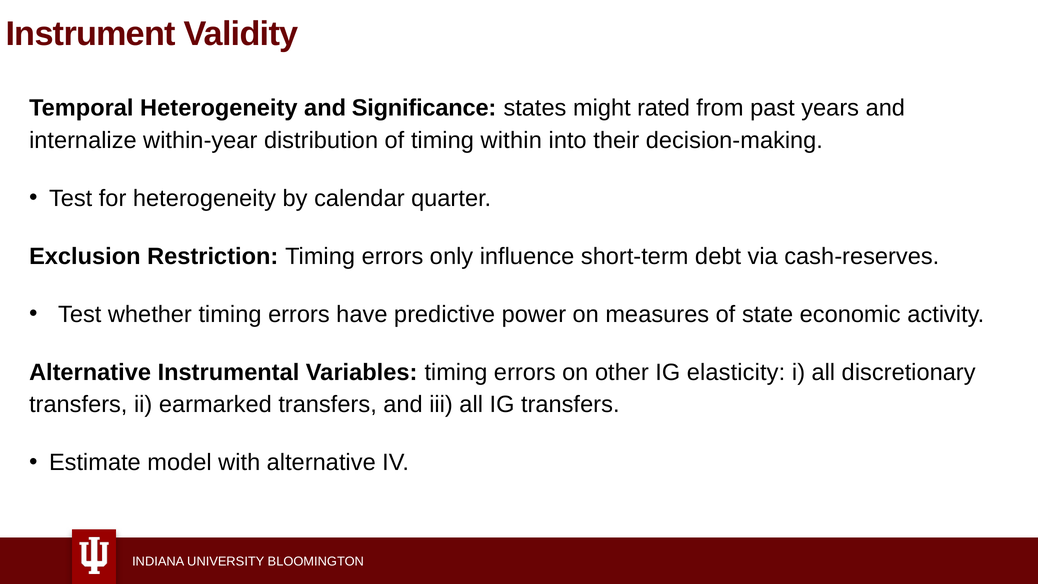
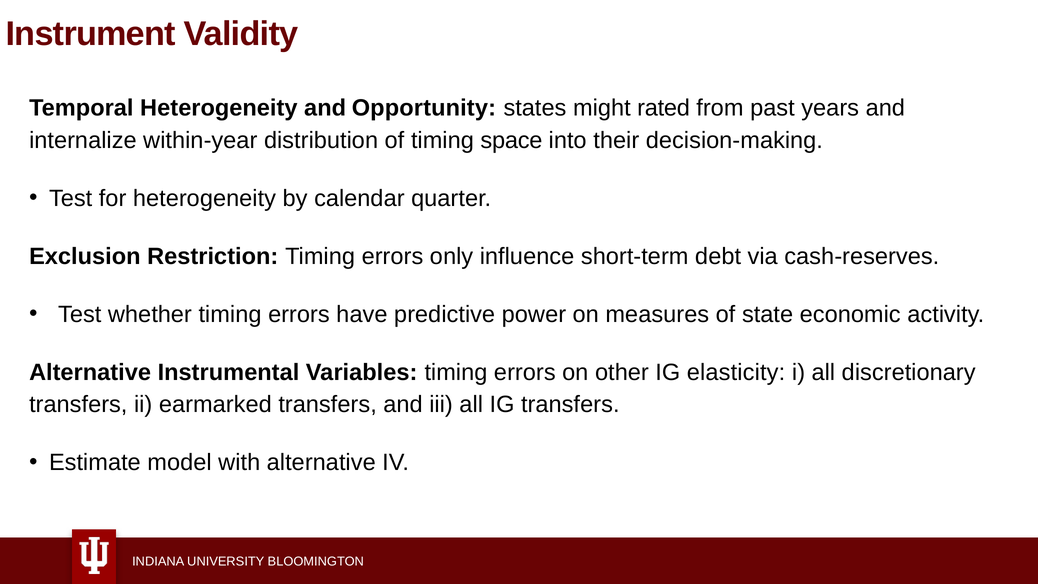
Significance: Significance -> Opportunity
within: within -> space
